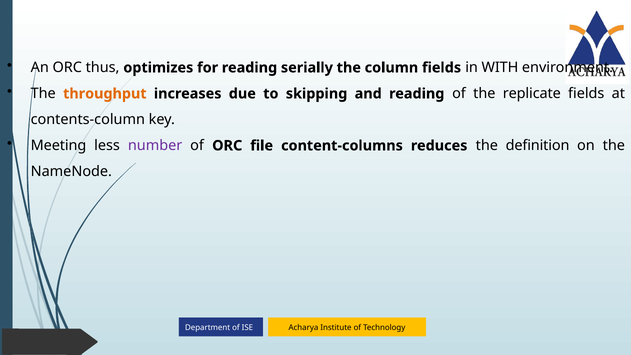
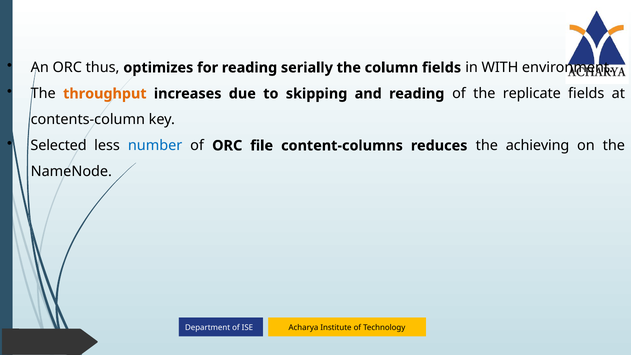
Meeting: Meeting -> Selected
number colour: purple -> blue
definition: definition -> achieving
